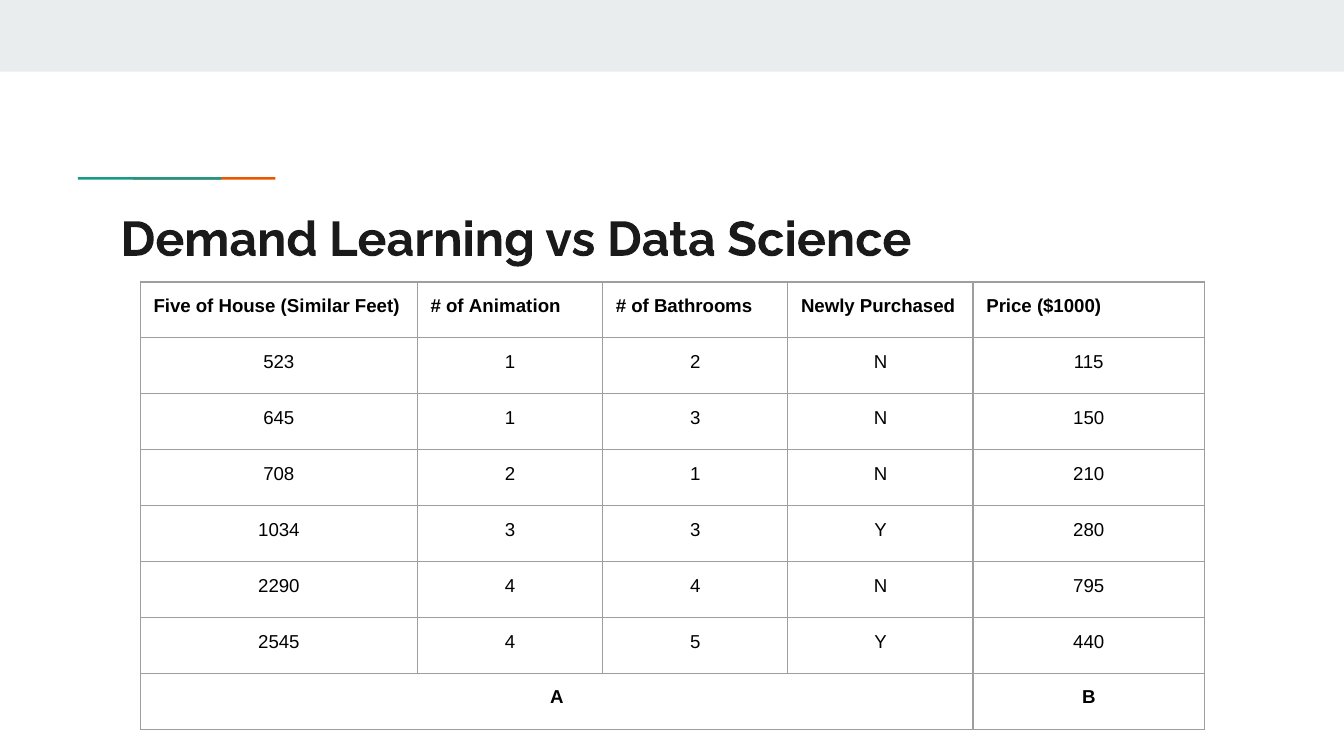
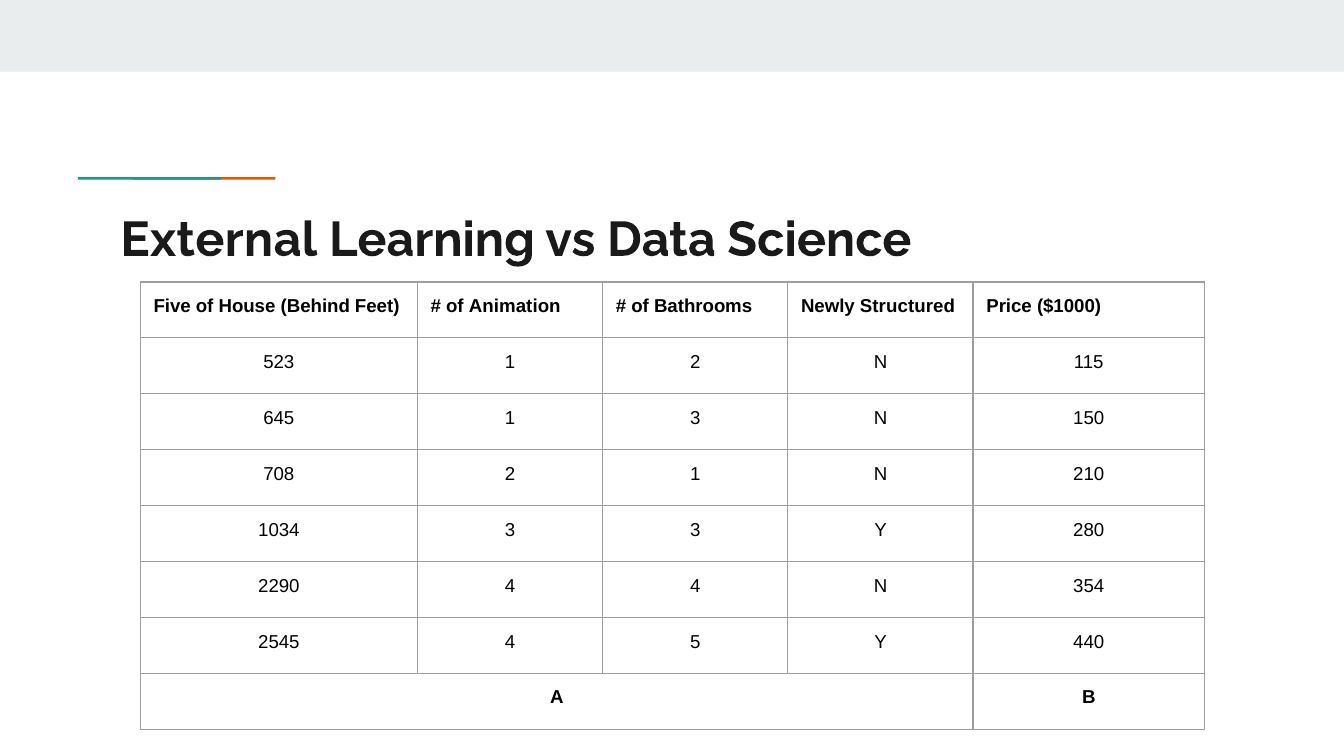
Demand: Demand -> External
Similar: Similar -> Behind
Purchased: Purchased -> Structured
795: 795 -> 354
